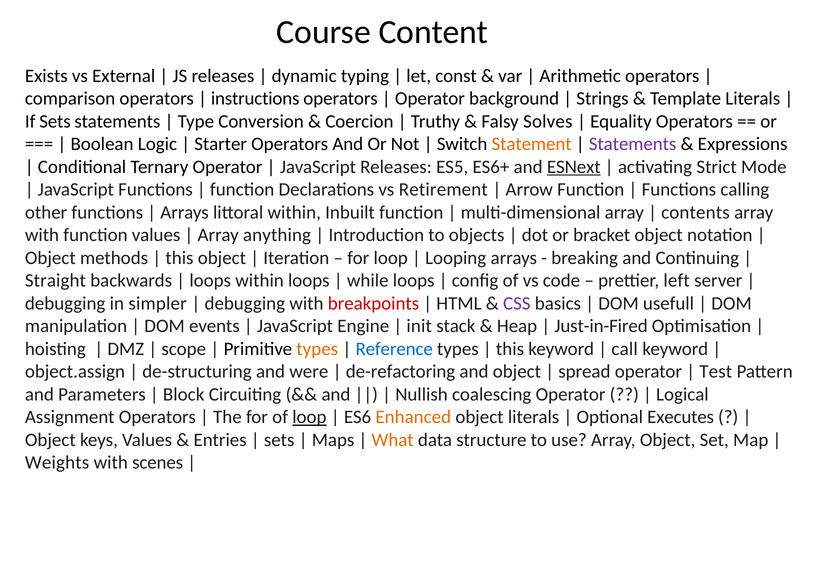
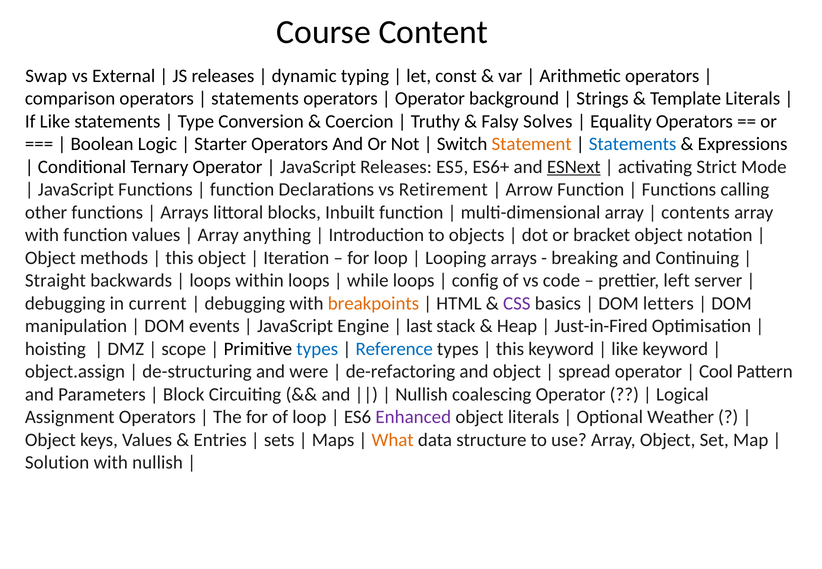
Exists: Exists -> Swap
instructions at (255, 99): instructions -> statements
If Sets: Sets -> Like
Statements at (633, 144) colour: purple -> blue
littoral within: within -> blocks
simpler: simpler -> current
breakpoints colour: red -> orange
usefull: usefull -> letters
init: init -> last
types at (317, 349) colour: orange -> blue
call at (625, 349): call -> like
Test: Test -> Cool
loop at (309, 417) underline: present -> none
Enhanced colour: orange -> purple
Executes: Executes -> Weather
Weights: Weights -> Solution
with scenes: scenes -> nullish
